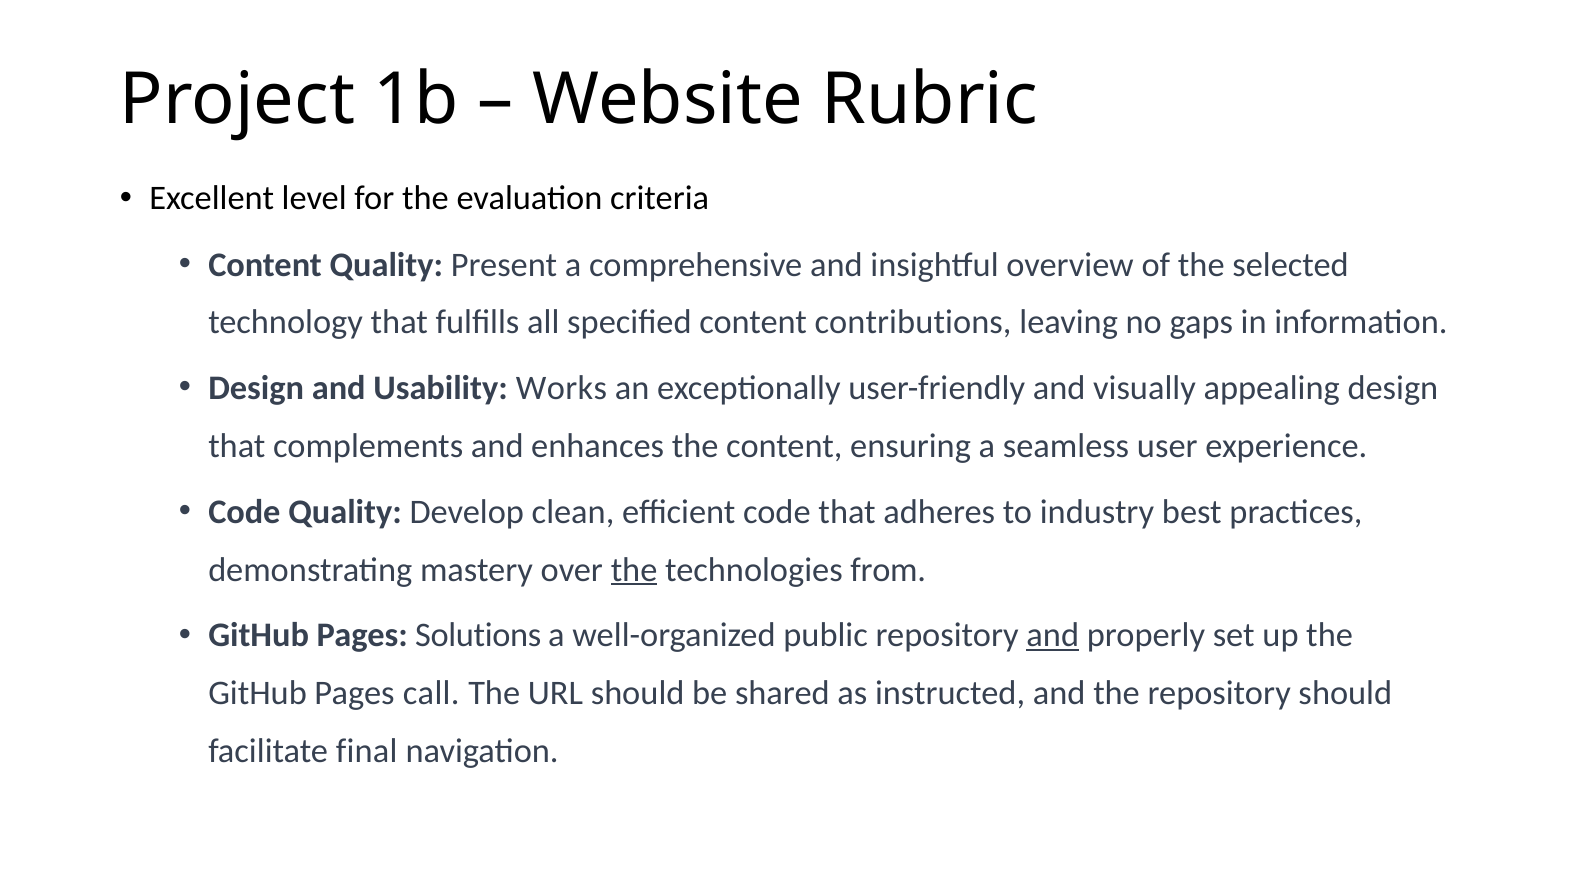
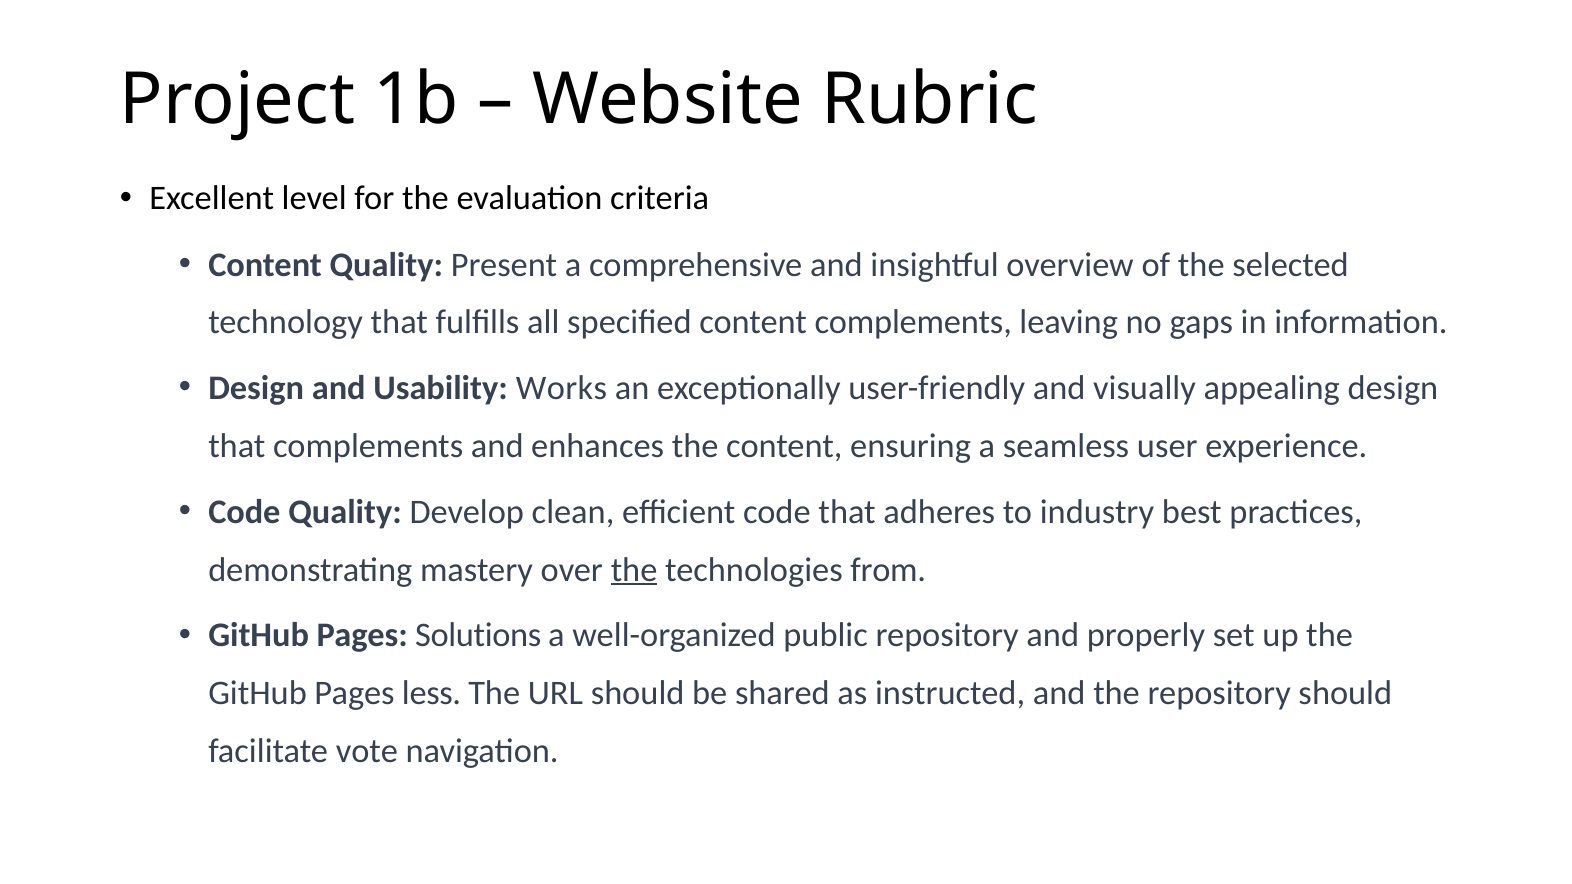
content contributions: contributions -> complements
and at (1053, 636) underline: present -> none
call: call -> less
final: final -> vote
